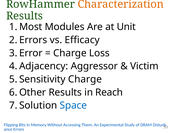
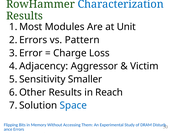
Characterization colour: orange -> blue
Efficacy: Efficacy -> Pattern
Charge at (85, 79): Charge -> Smaller
